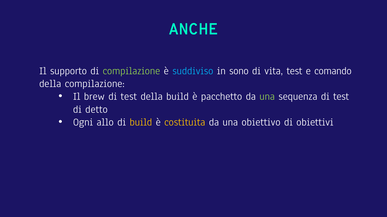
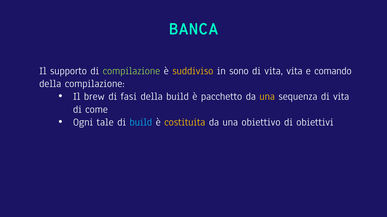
ANCHE: ANCHE -> BANCA
suddiviso colour: light blue -> yellow
vita test: test -> vita
test at (129, 97): test -> fasi
una at (267, 97) colour: light green -> yellow
sequenza di test: test -> vita
detto: detto -> come
allo: allo -> tale
build at (141, 123) colour: yellow -> light blue
